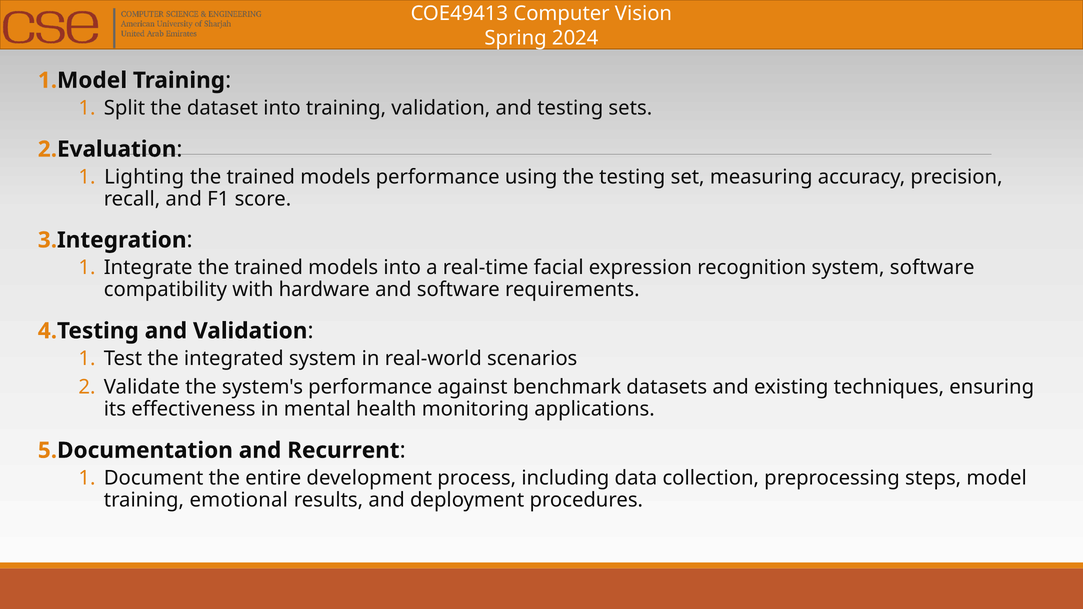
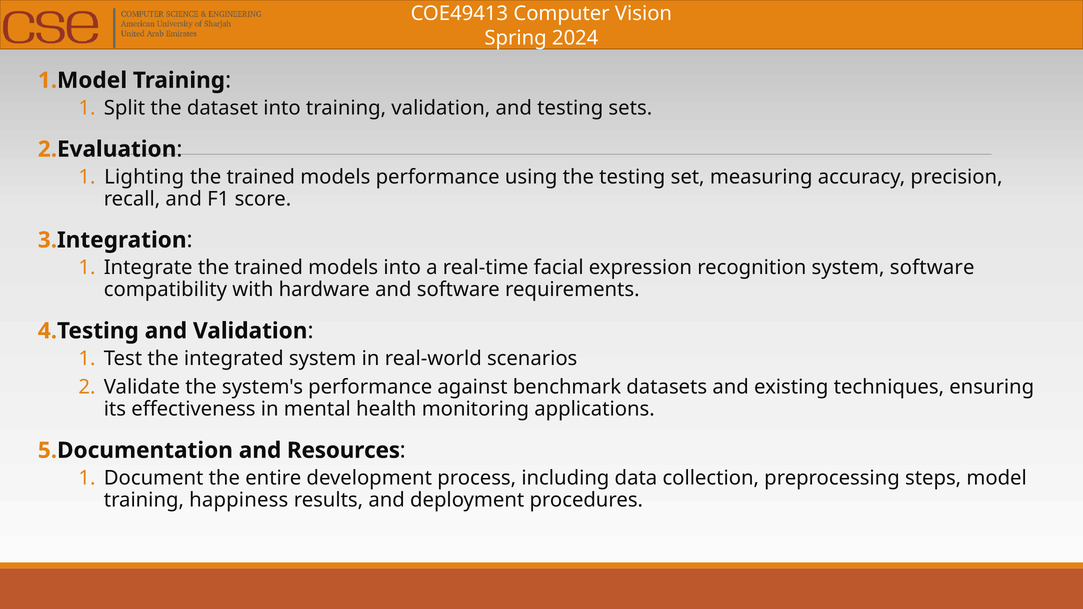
Recurrent: Recurrent -> Resources
emotional: emotional -> happiness
